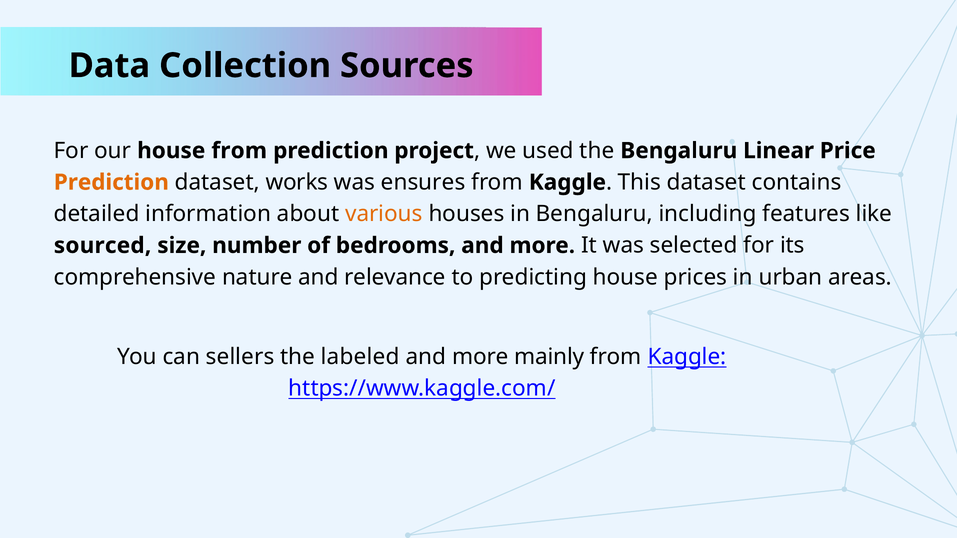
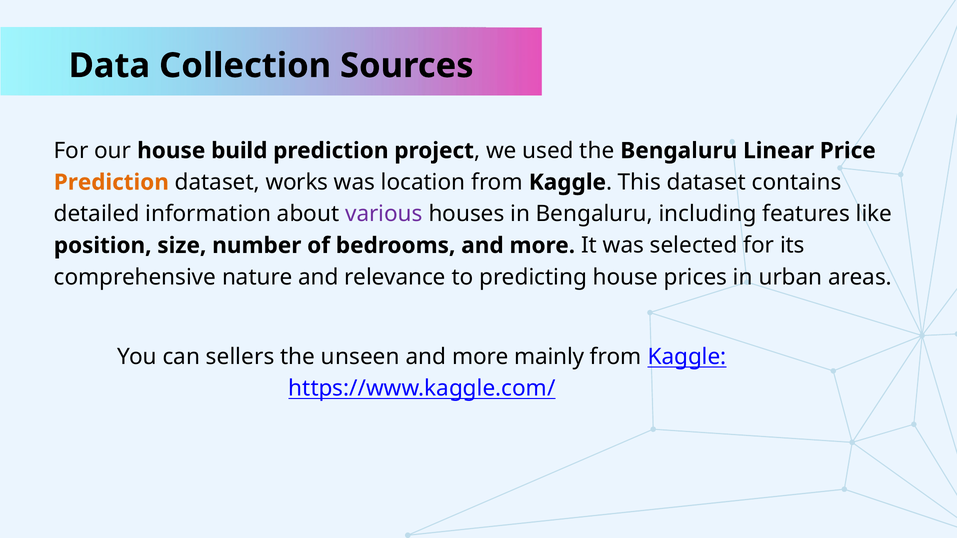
house from: from -> build
ensures: ensures -> location
various colour: orange -> purple
sourced: sourced -> position
labeled: labeled -> unseen
